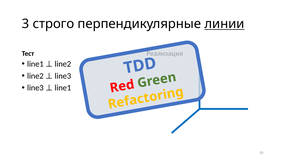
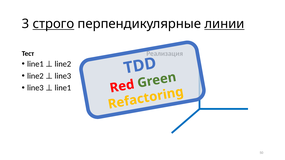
строго underline: none -> present
